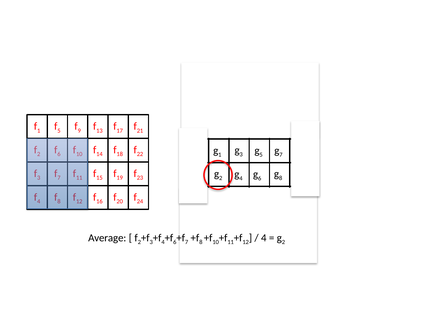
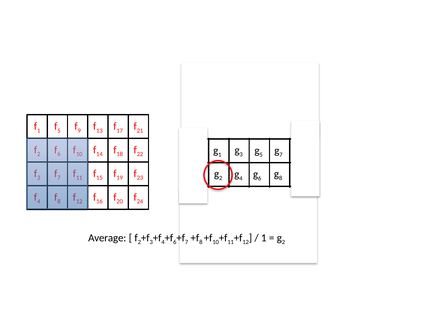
4 at (264, 238): 4 -> 1
